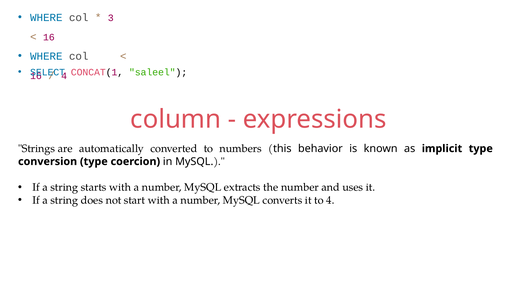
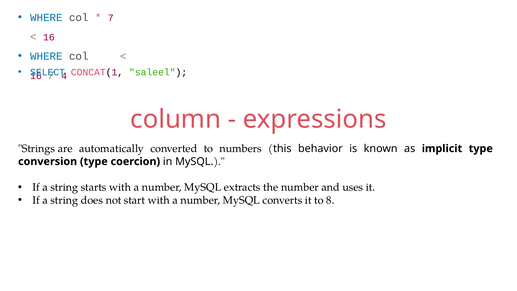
3: 3 -> 7
to 4: 4 -> 8
